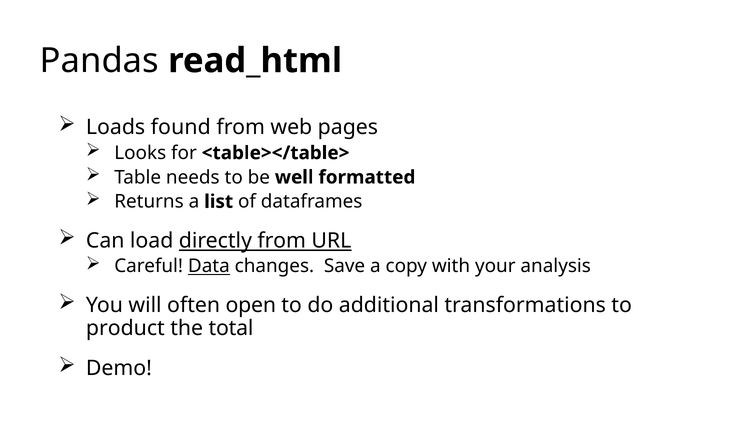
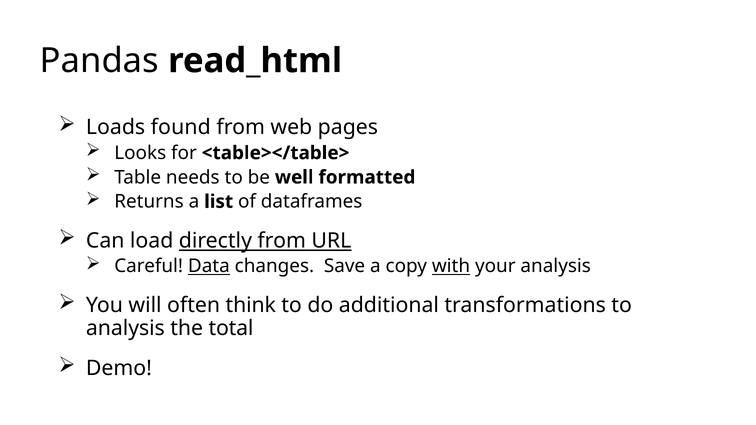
with underline: none -> present
open: open -> think
product at (125, 328): product -> analysis
